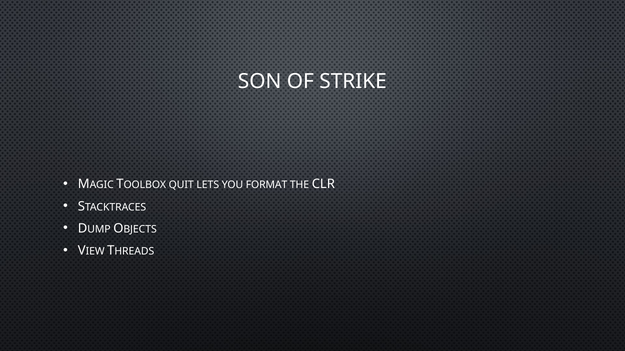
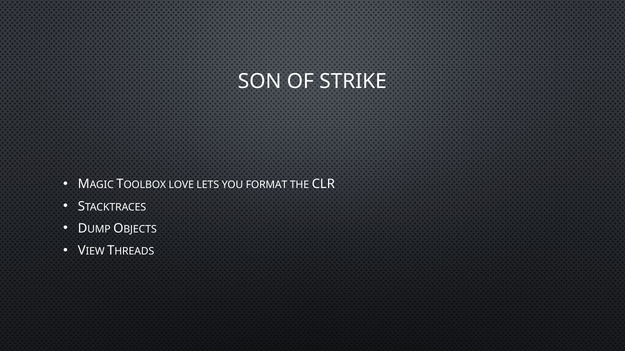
QUIT: QUIT -> LOVE
